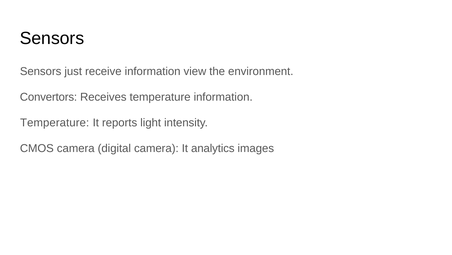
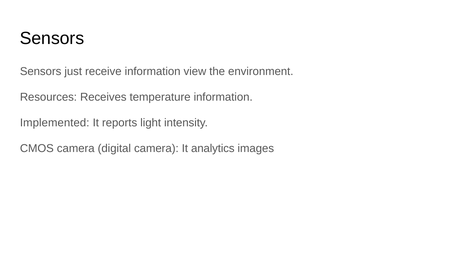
Convertors: Convertors -> Resources
Temperature at (55, 122): Temperature -> Implemented
